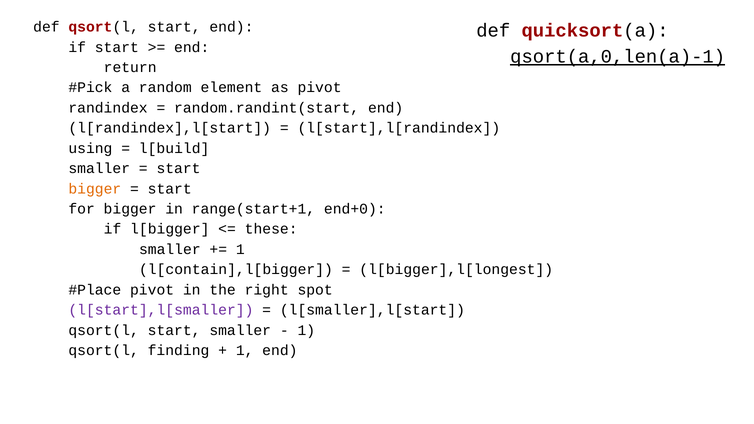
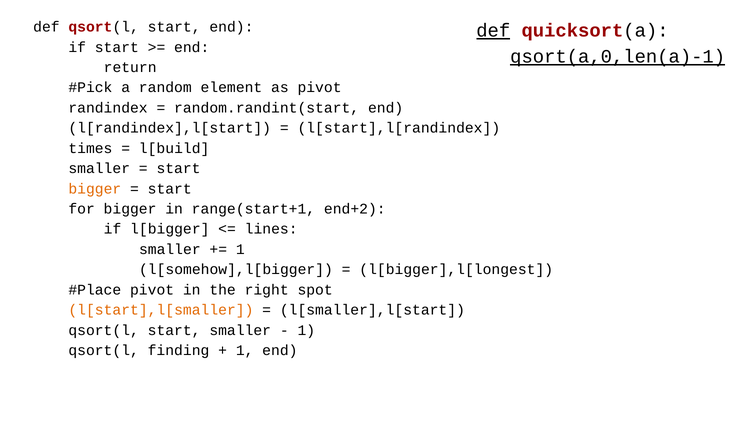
def at (493, 31) underline: none -> present
using: using -> times
end+0: end+0 -> end+2
these: these -> lines
l[contain],l[bigger: l[contain],l[bigger -> l[somehow],l[bigger
l[start],l[smaller colour: purple -> orange
